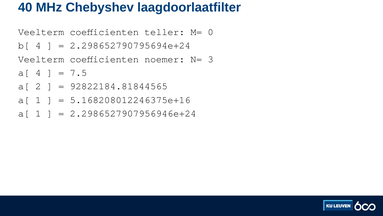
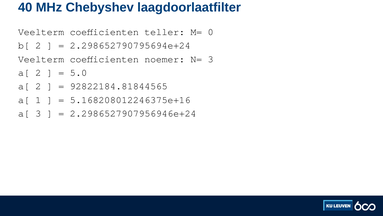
b[ 4: 4 -> 2
4 at (38, 73): 4 -> 2
7.5: 7.5 -> 5.0
1 at (38, 113): 1 -> 3
